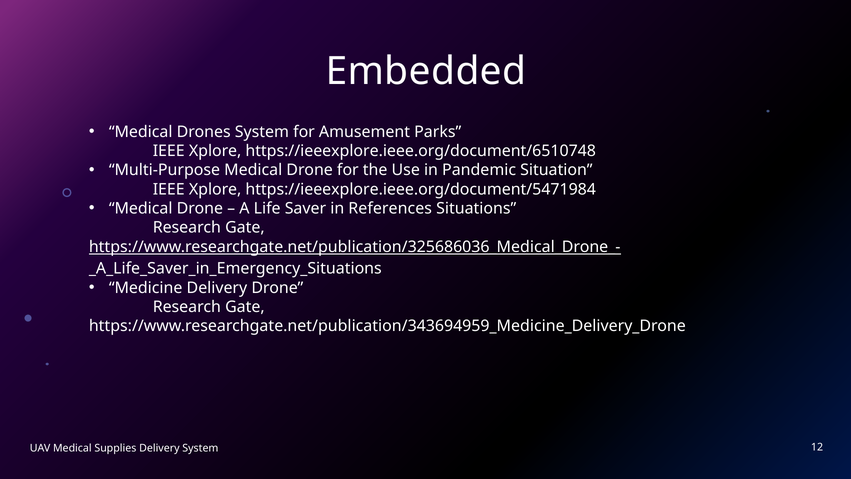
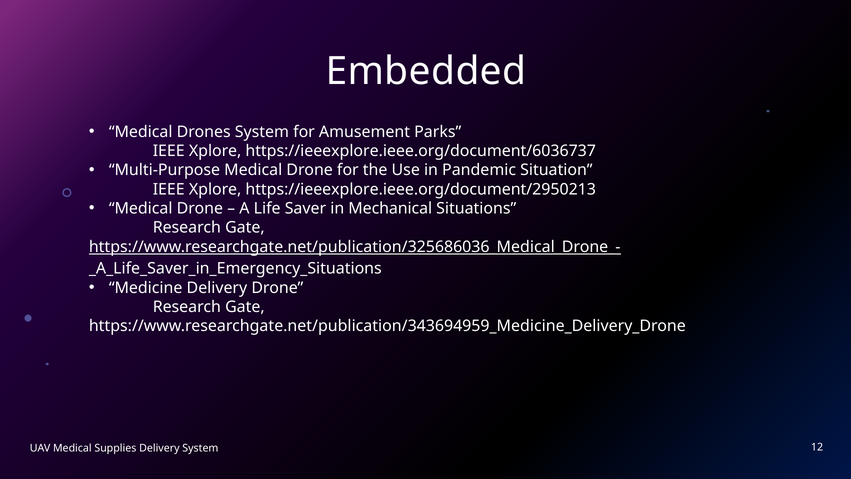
https://ieeexplore.ieee.org/document/6510748: https://ieeexplore.ieee.org/document/6510748 -> https://ieeexplore.ieee.org/document/6036737
https://ieeexplore.ieee.org/document/5471984: https://ieeexplore.ieee.org/document/5471984 -> https://ieeexplore.ieee.org/document/2950213
References: References -> Mechanical
